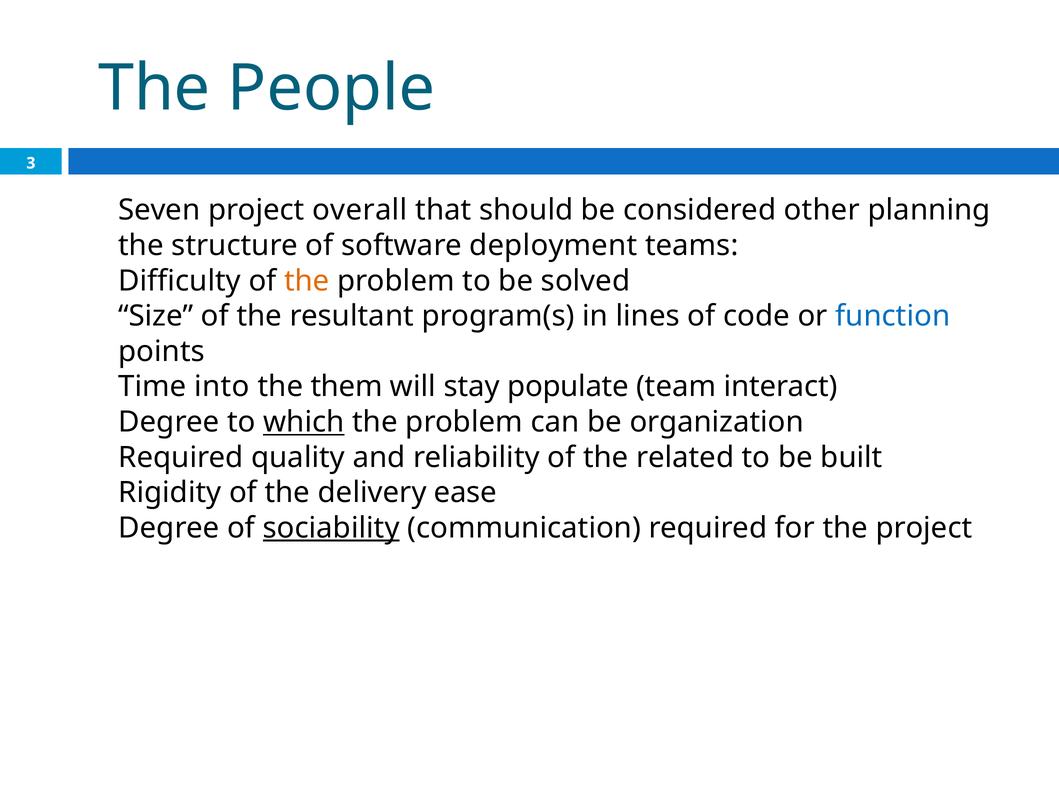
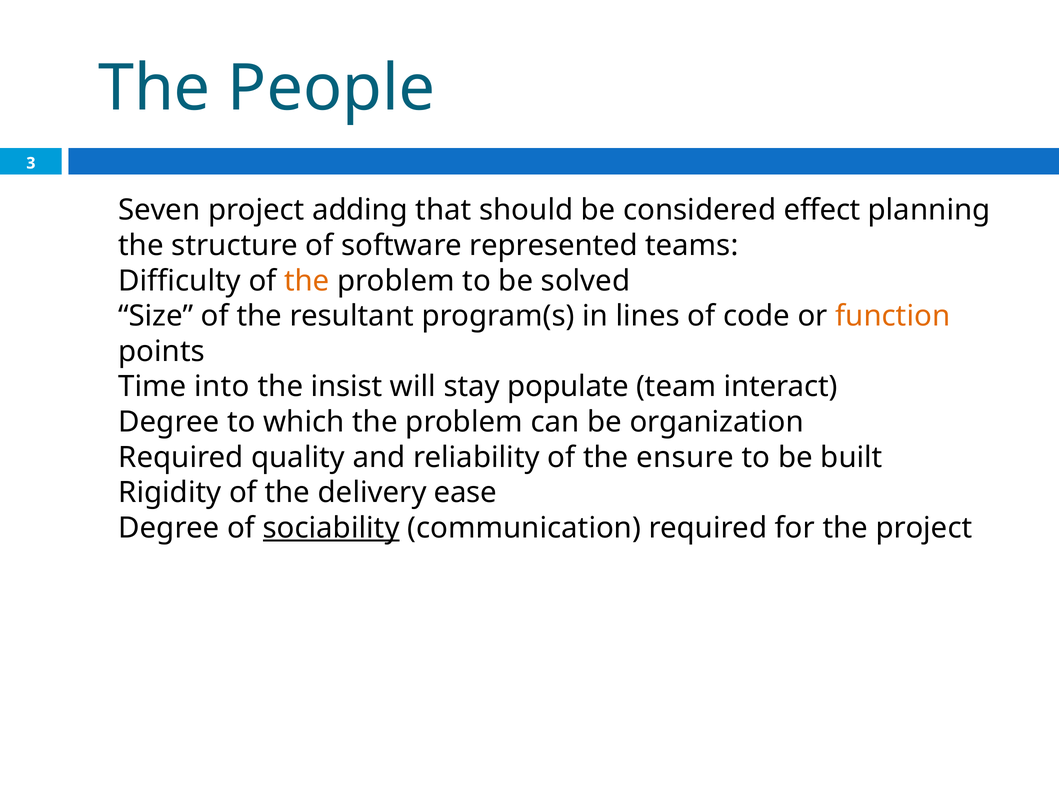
overall: overall -> adding
other: other -> effect
deployment: deployment -> represented
function colour: blue -> orange
them: them -> insist
which underline: present -> none
related: related -> ensure
